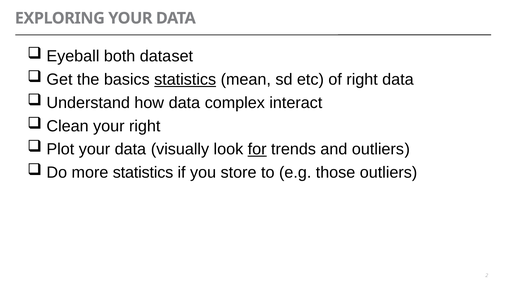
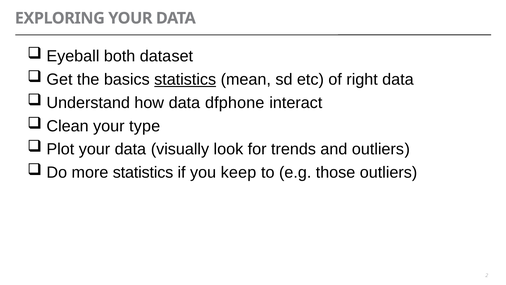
complex: complex -> dfphone
your right: right -> type
for underline: present -> none
store: store -> keep
